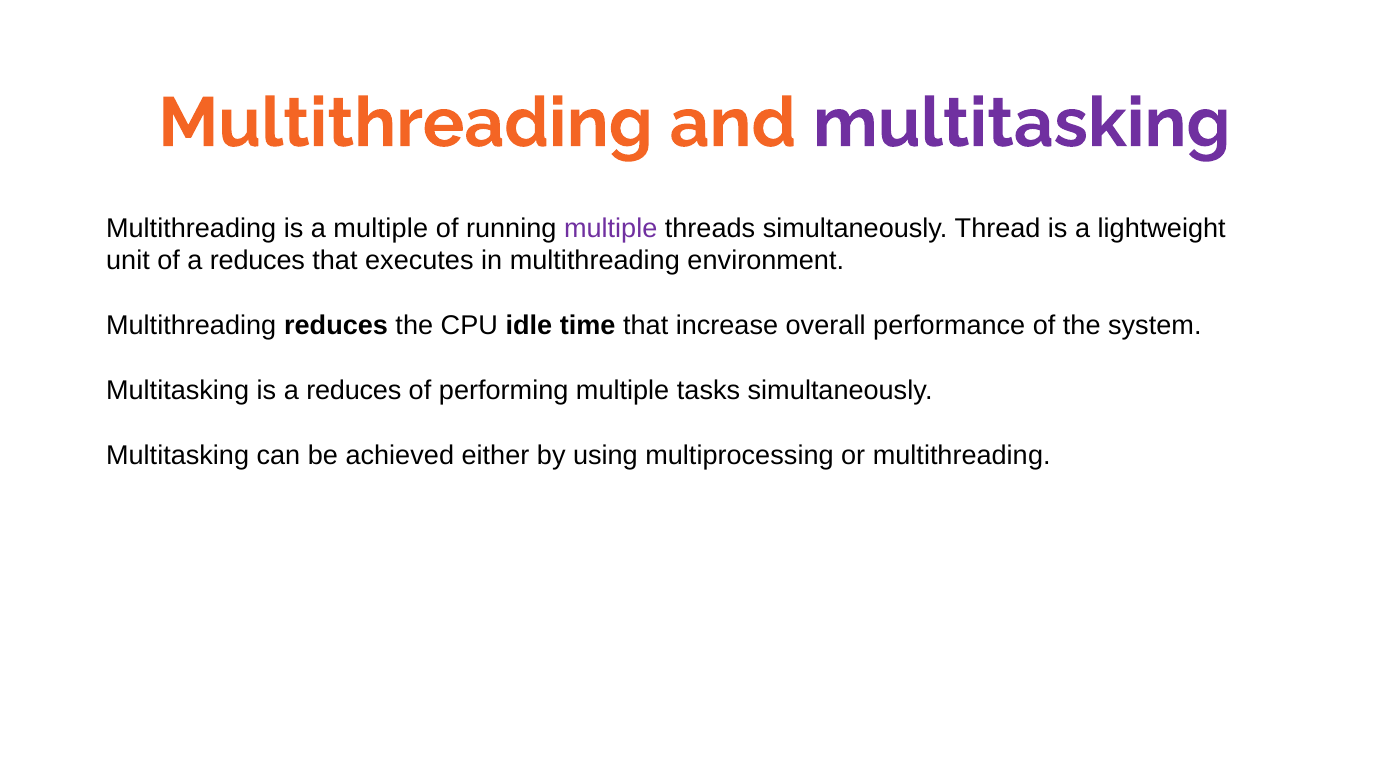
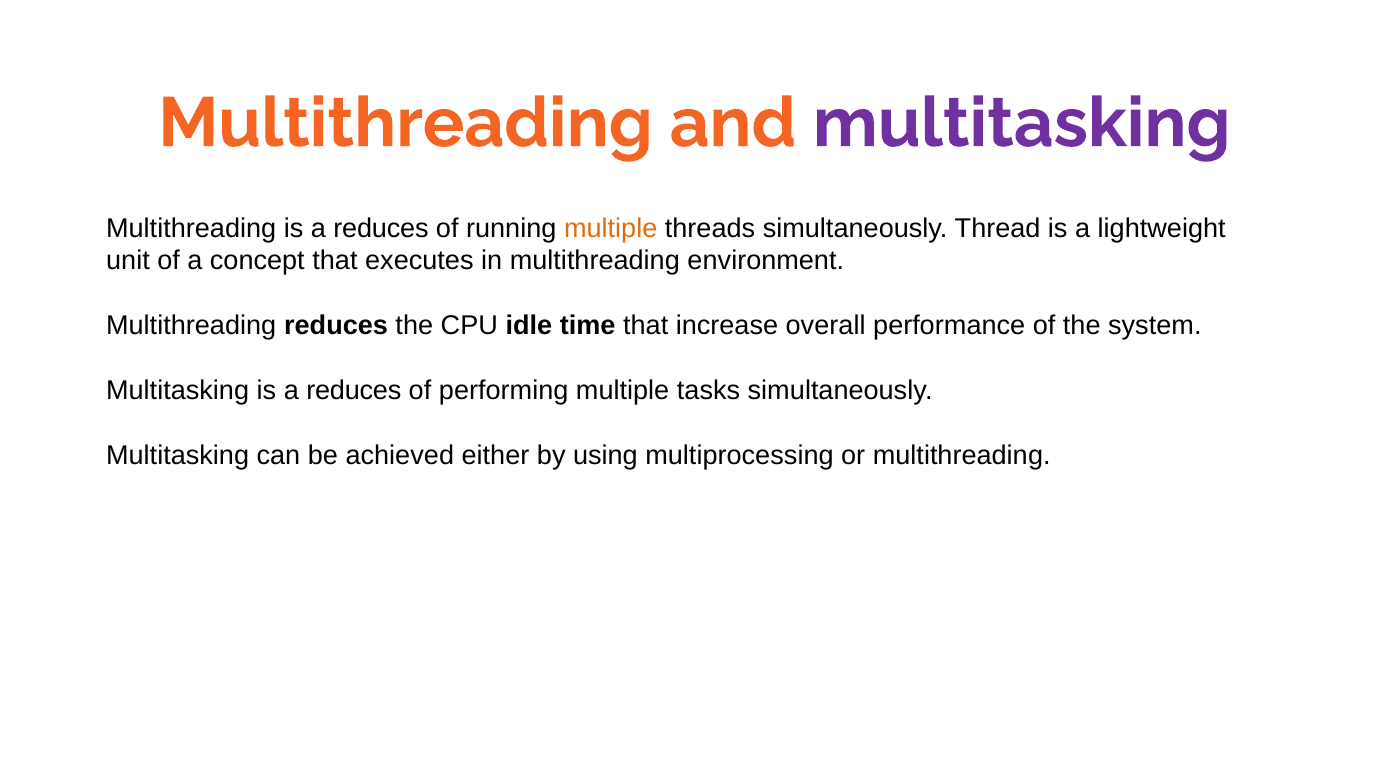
Multithreading is a multiple: multiple -> reduces
multiple at (611, 228) colour: purple -> orange
of a reduces: reduces -> concept
